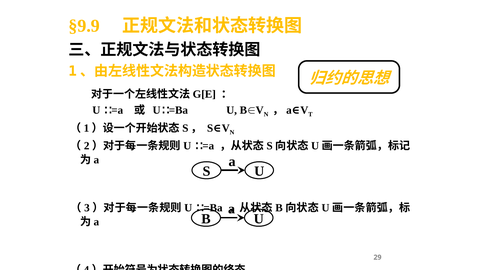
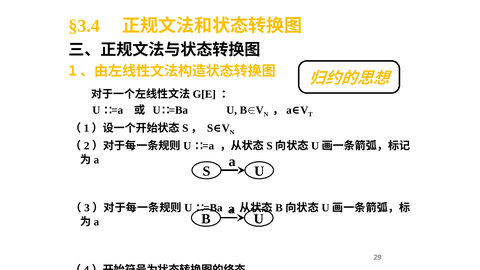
§9.9: §9.9 -> §3.4
